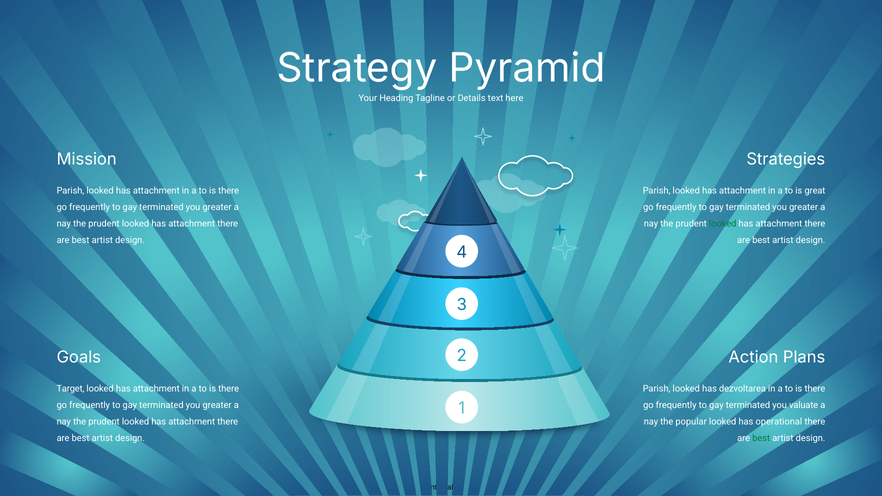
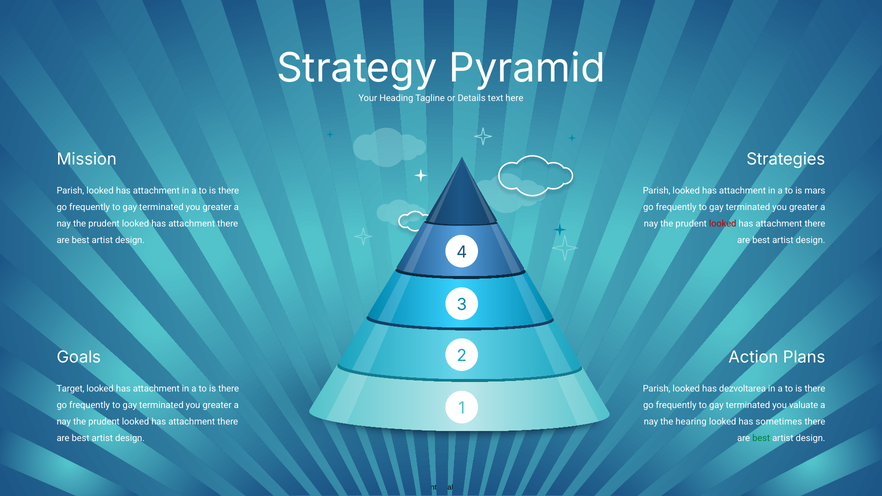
great: great -> mars
looked at (723, 224) colour: green -> red
popular: popular -> hearing
operational: operational -> sometimes
